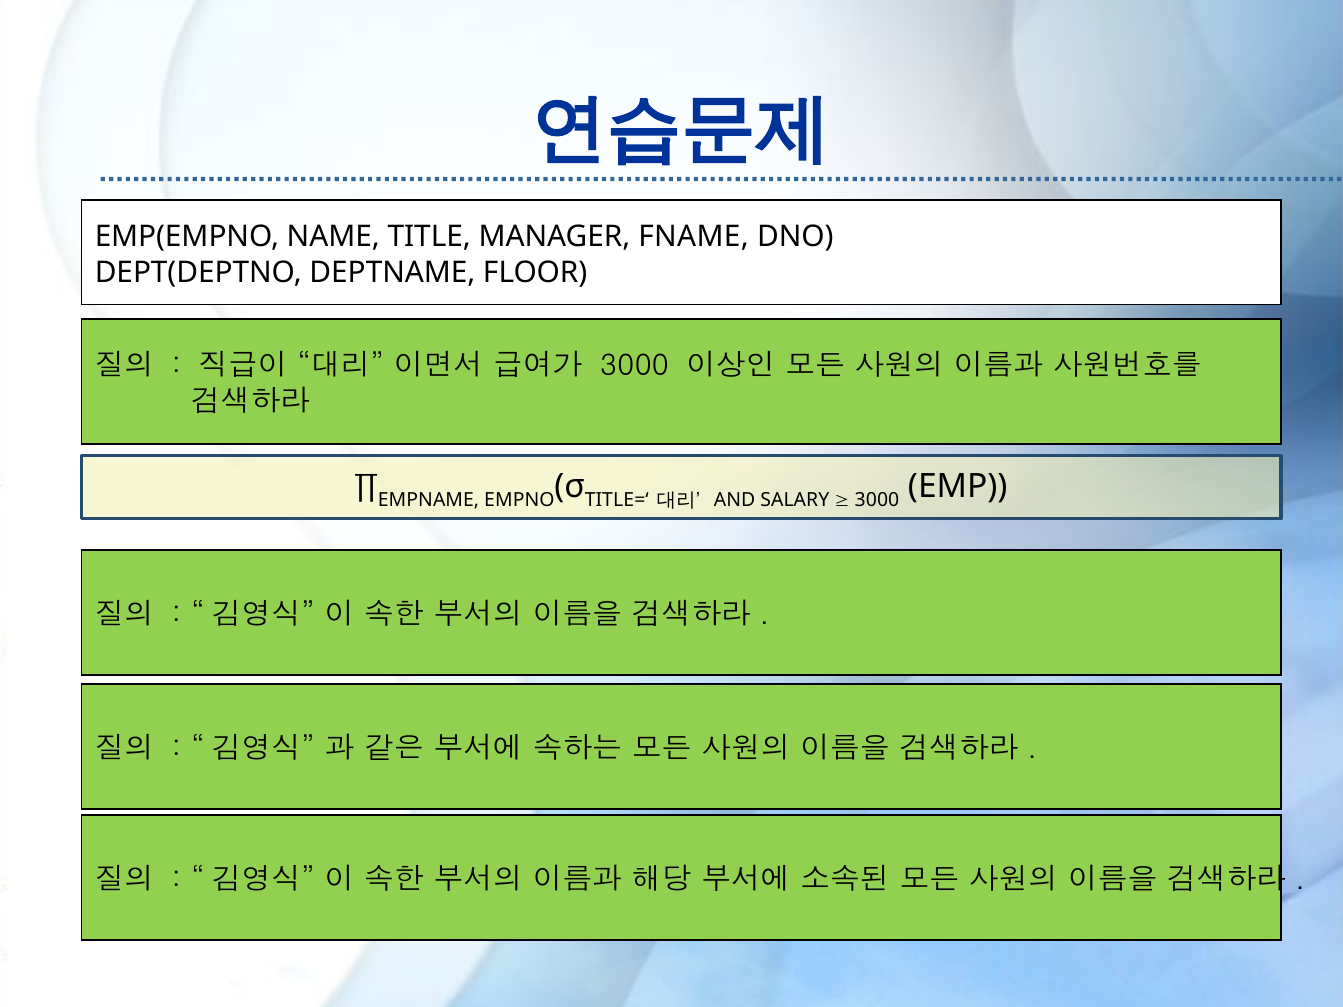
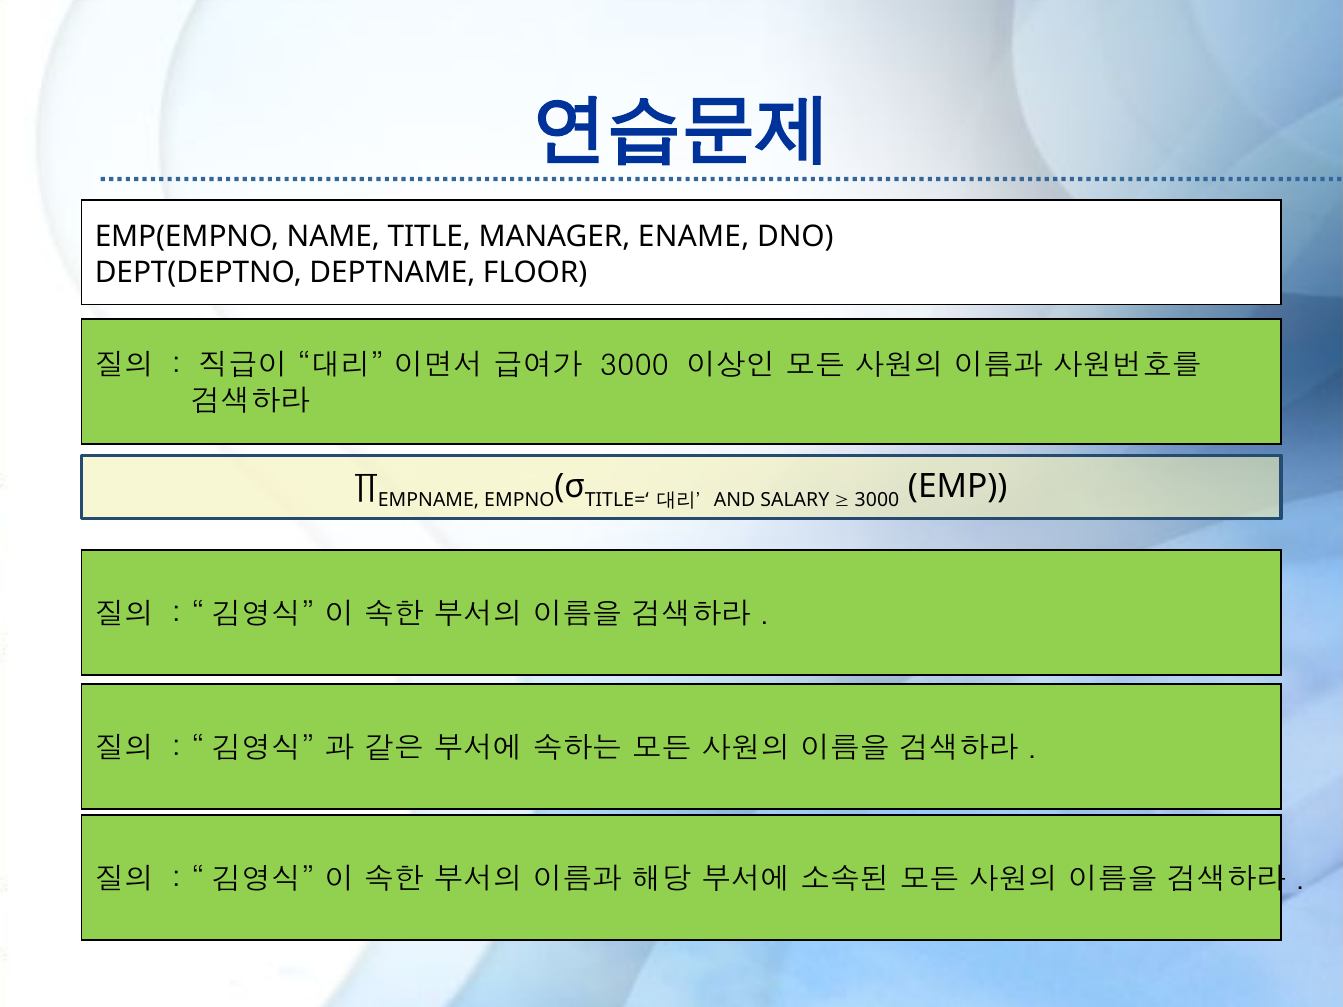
FNAME: FNAME -> ENAME
